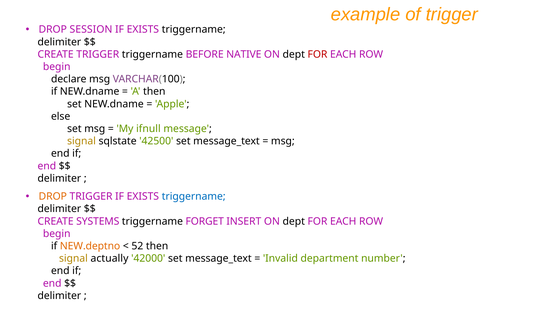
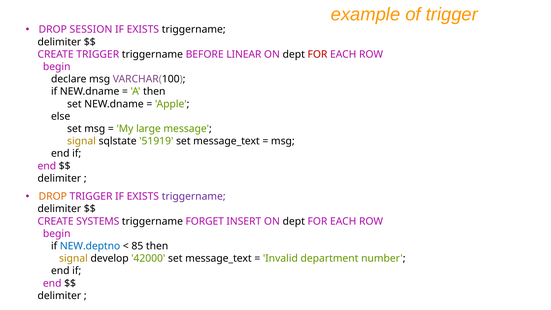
NATIVE: NATIVE -> LINEAR
ifnull: ifnull -> large
42500: 42500 -> 51919
triggername at (194, 196) colour: blue -> purple
NEW.deptno colour: orange -> blue
52: 52 -> 85
actually: actually -> develop
